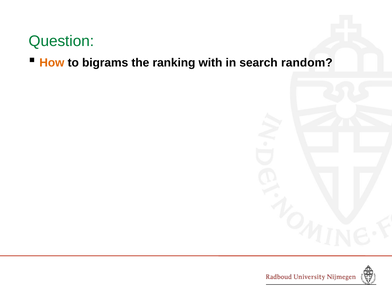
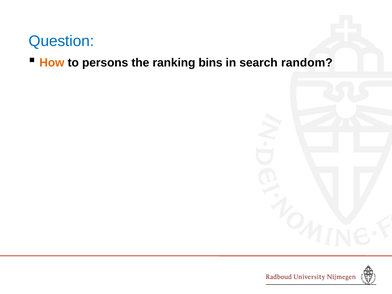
Question colour: green -> blue
bigrams: bigrams -> persons
with: with -> bins
